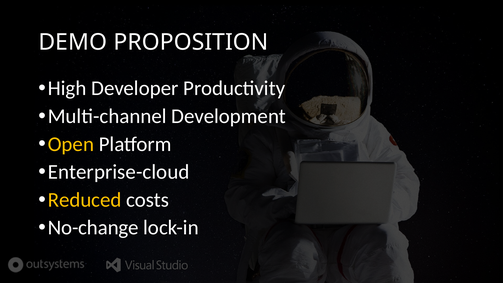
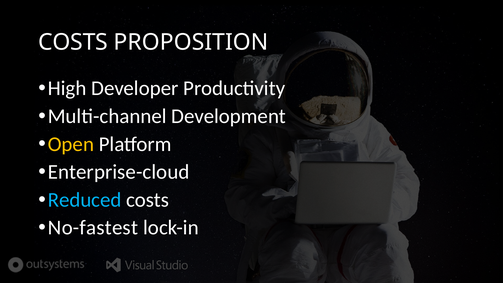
DEMO at (73, 42): DEMO -> COSTS
Reduced colour: yellow -> light blue
No-change: No-change -> No-fastest
